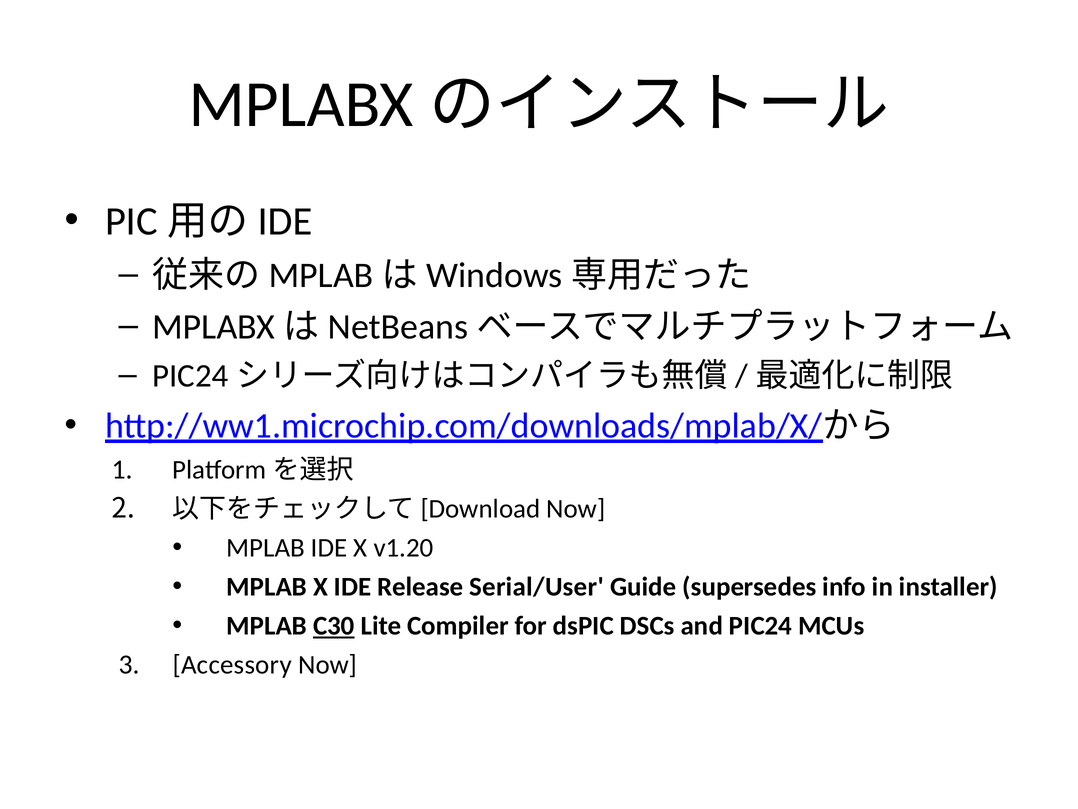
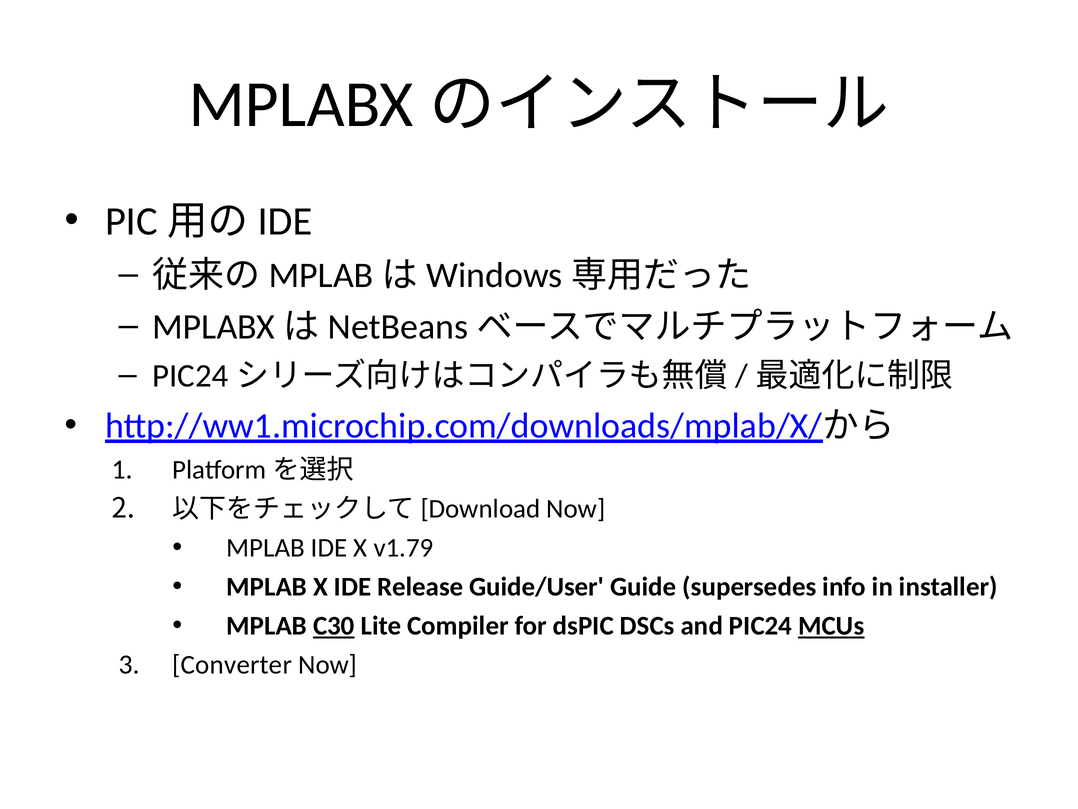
v1.20: v1.20 -> v1.79
Serial/User: Serial/User -> Guide/User
MCUs underline: none -> present
Accessory: Accessory -> Converter
